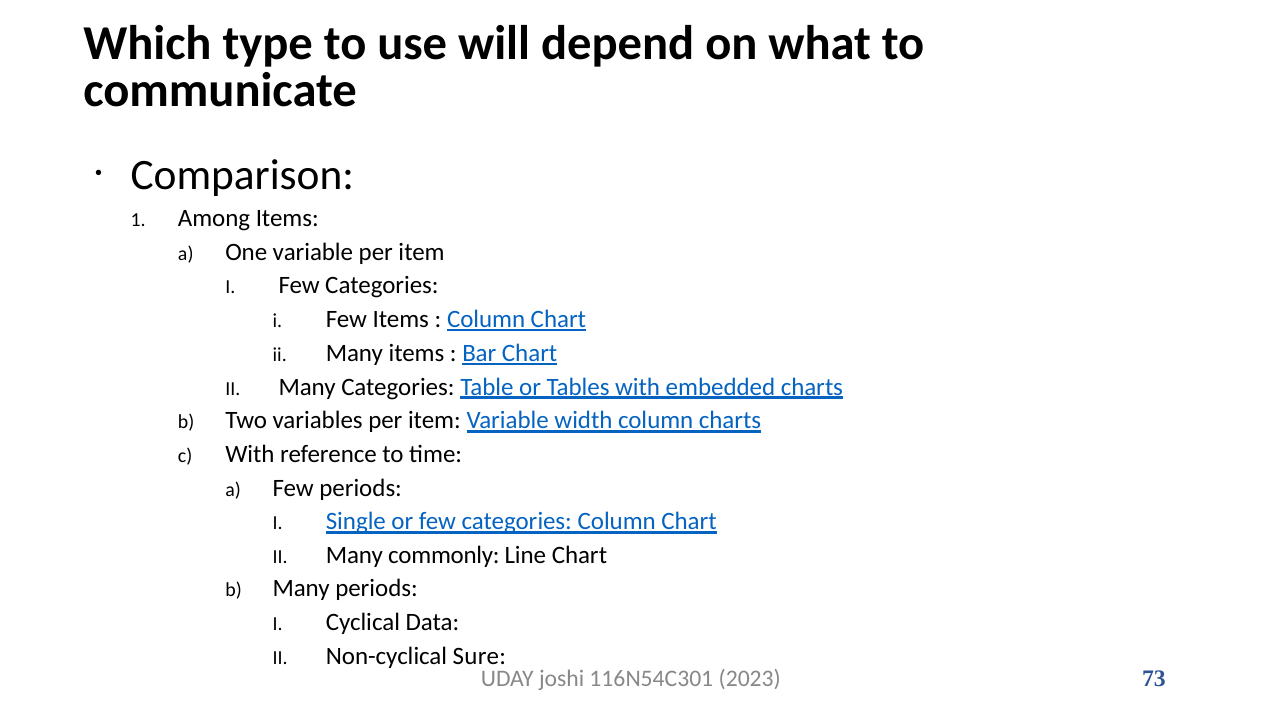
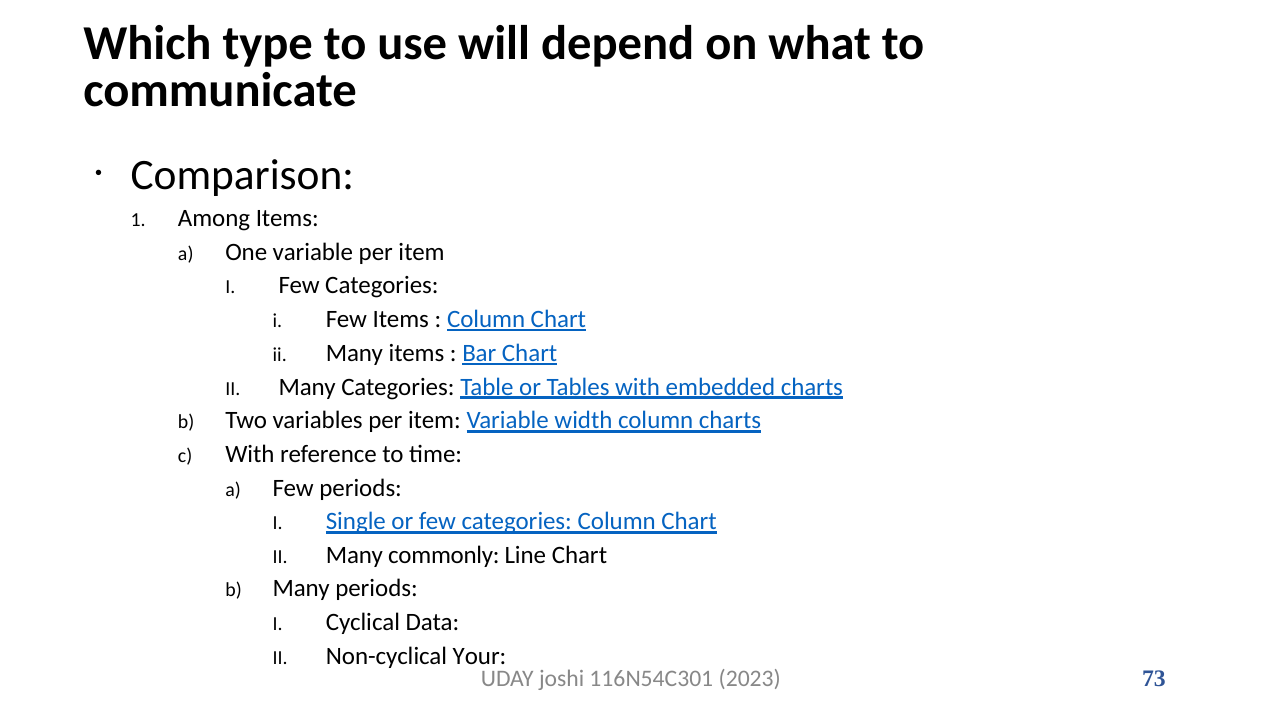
Sure: Sure -> Your
